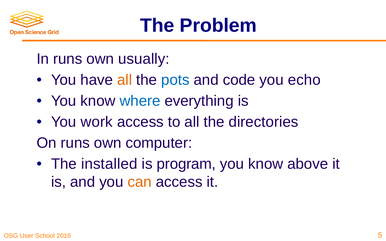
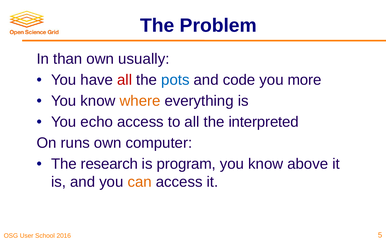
In runs: runs -> than
all at (125, 80) colour: orange -> red
echo: echo -> more
where colour: blue -> orange
work: work -> echo
directories: directories -> interpreted
installed: installed -> research
